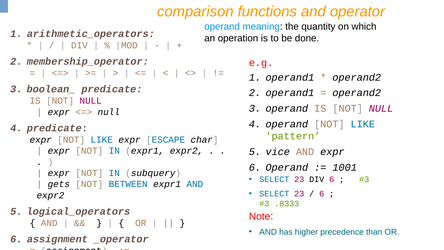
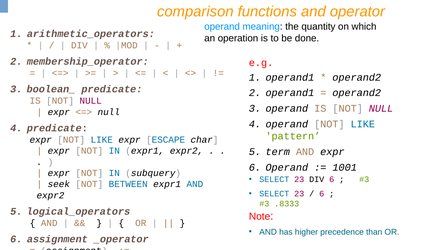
vice: vice -> term
gets: gets -> seek
